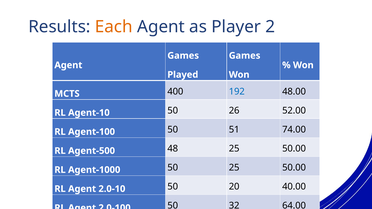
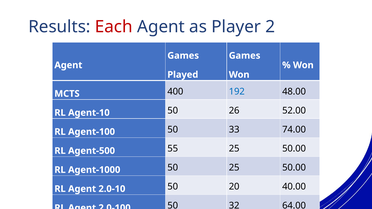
Each colour: orange -> red
51: 51 -> 33
48: 48 -> 55
